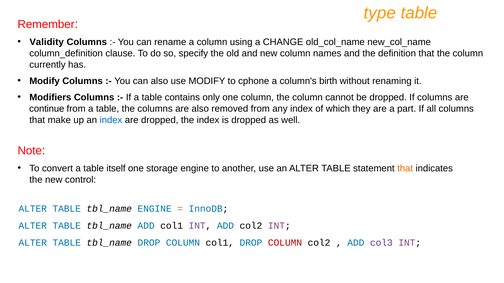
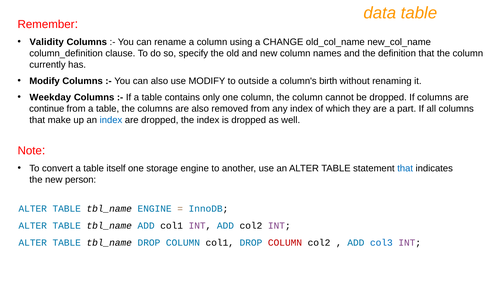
type: type -> data
cphone: cphone -> outside
Modifiers: Modifiers -> Weekday
that at (405, 169) colour: orange -> blue
control: control -> person
col3 colour: purple -> blue
